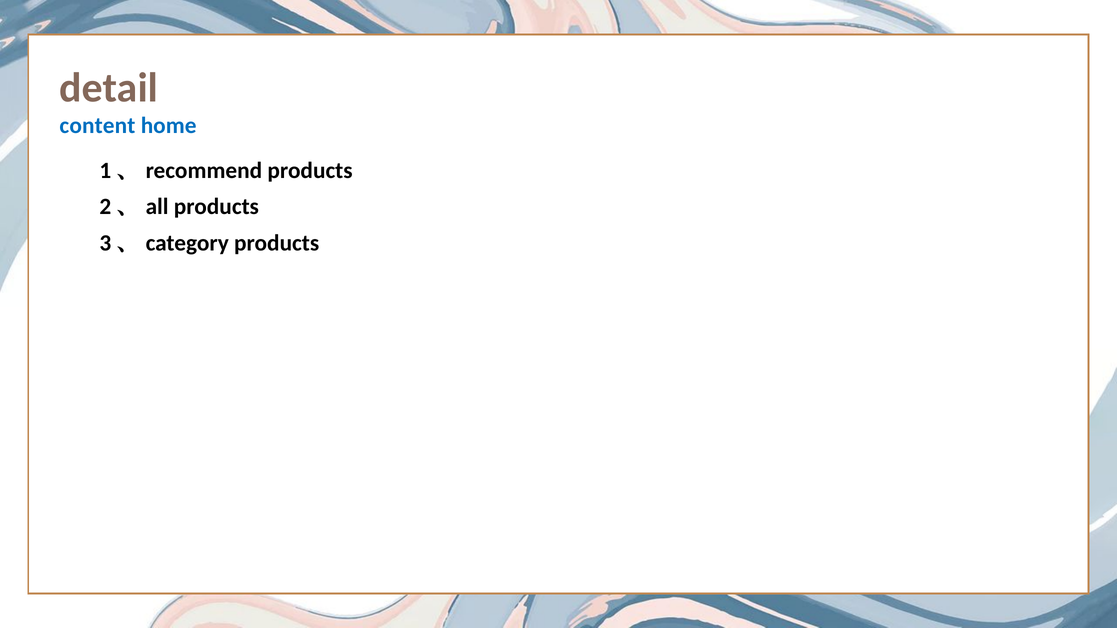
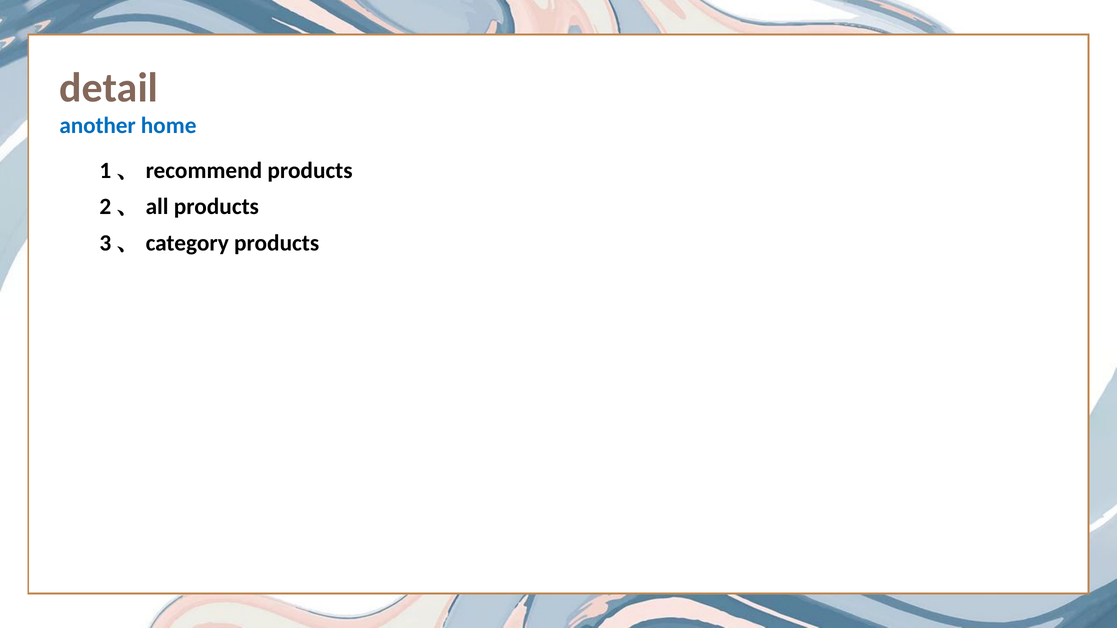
content at (97, 126): content -> another
